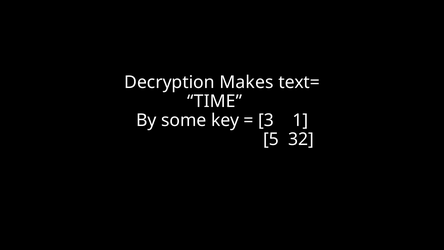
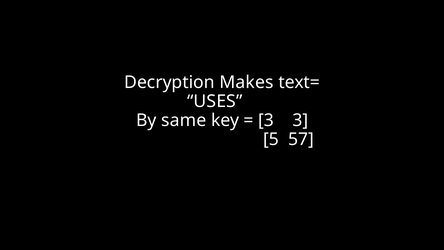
TIME: TIME -> USES
some: some -> same
3 1: 1 -> 3
32: 32 -> 57
